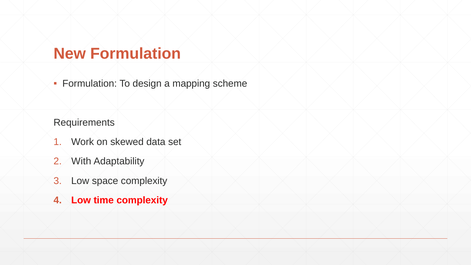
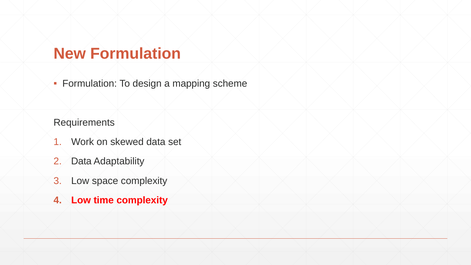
With at (81, 161): With -> Data
